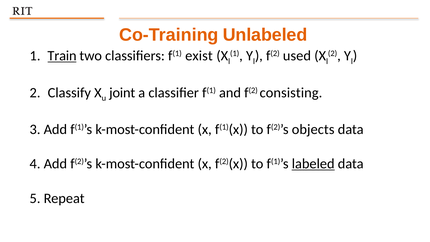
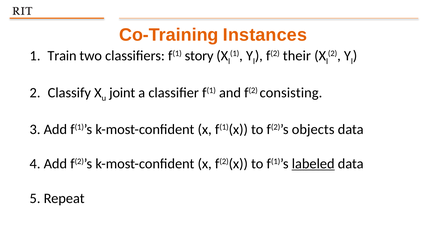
Unlabeled: Unlabeled -> Instances
Train underline: present -> none
exist: exist -> story
used: used -> their
